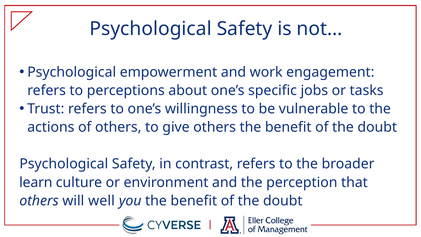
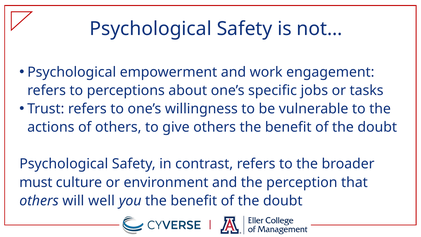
learn: learn -> must
